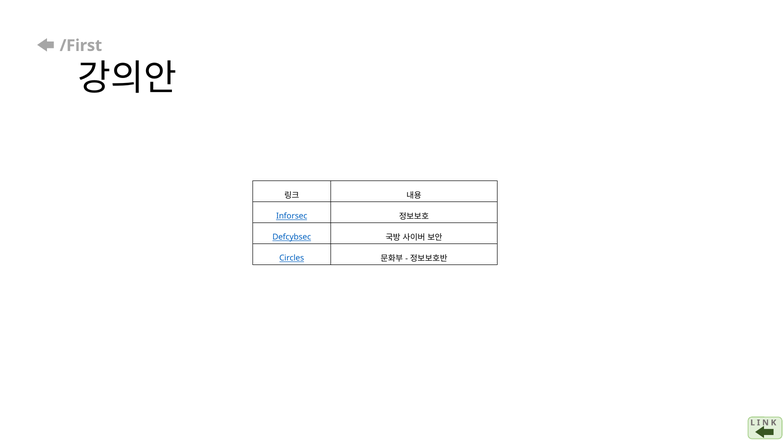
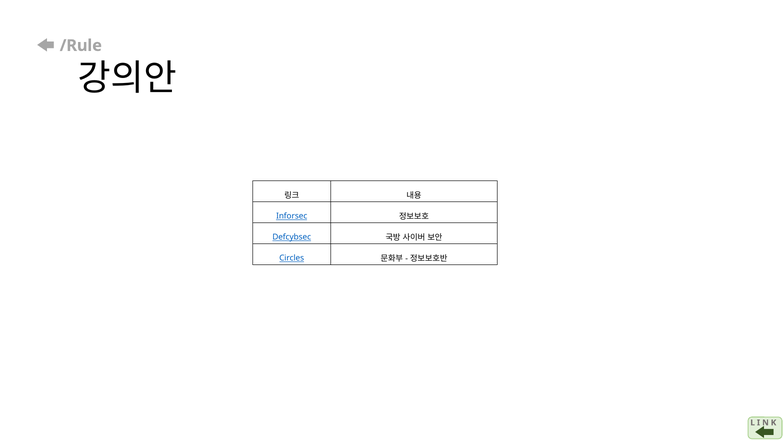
/First: /First -> /Rule
